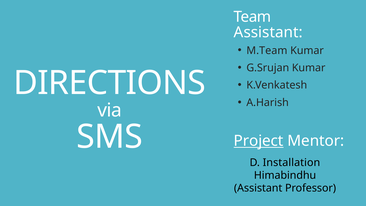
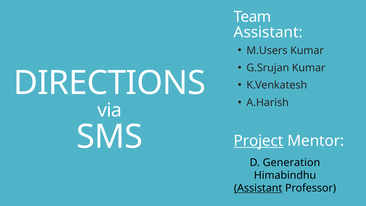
M.Team: M.Team -> M.Users
Installation: Installation -> Generation
Assistant at (258, 188) underline: none -> present
